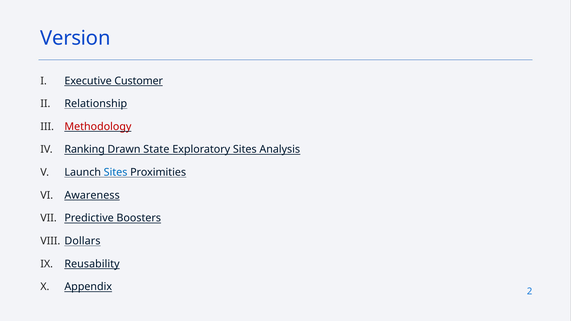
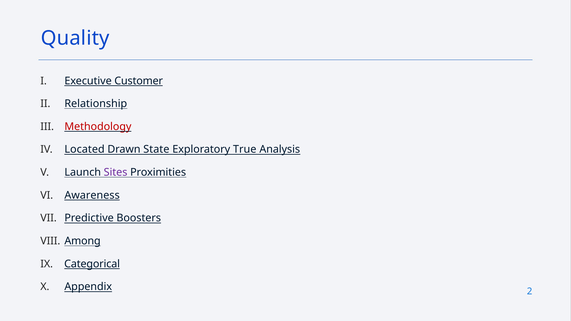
Version: Version -> Quality
Ranking: Ranking -> Located
Exploratory Sites: Sites -> True
Sites at (116, 172) colour: blue -> purple
Dollars: Dollars -> Among
Reusability: Reusability -> Categorical
